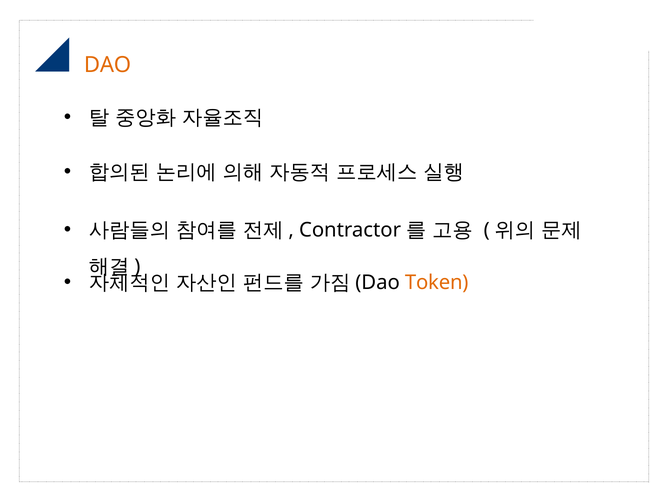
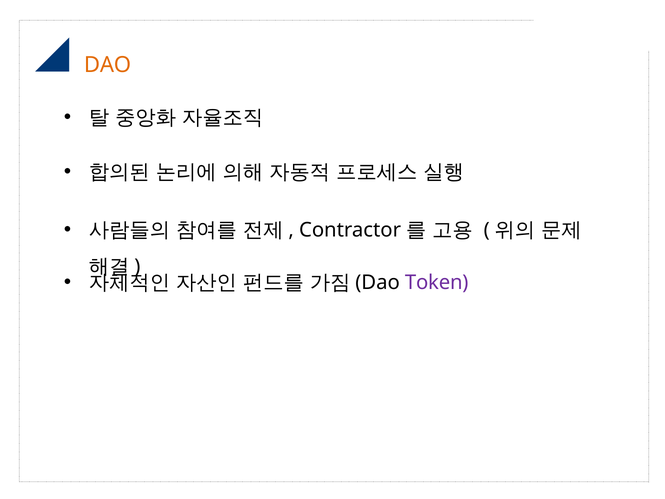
Token colour: orange -> purple
